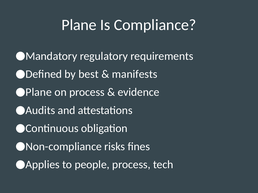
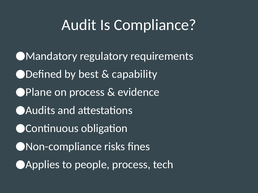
Plane at (79, 25): Plane -> Audit
manifests: manifests -> capability
